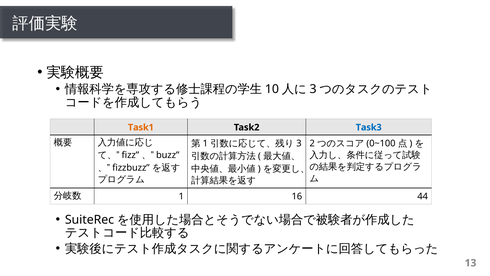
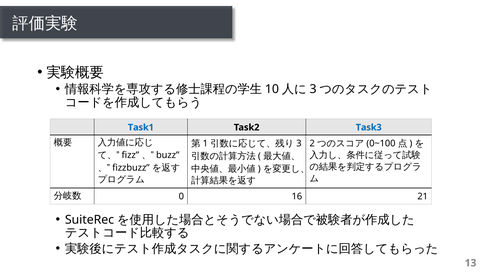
Task1 colour: orange -> blue
1 at (181, 196): 1 -> 0
44: 44 -> 21
